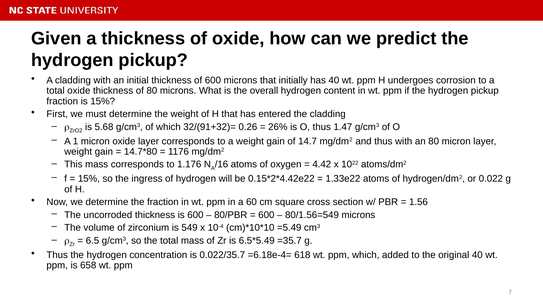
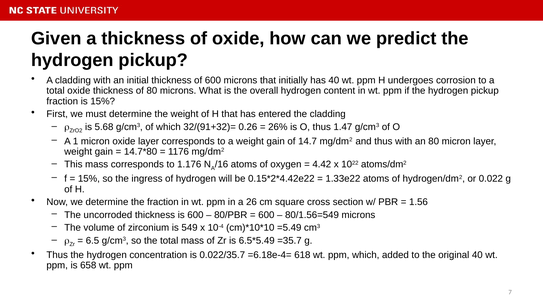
60: 60 -> 26
